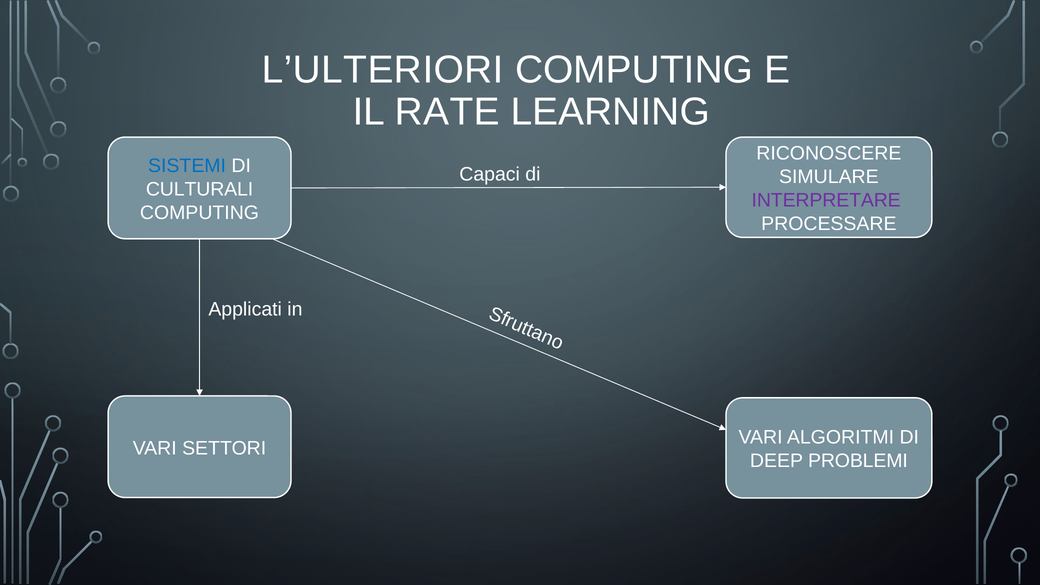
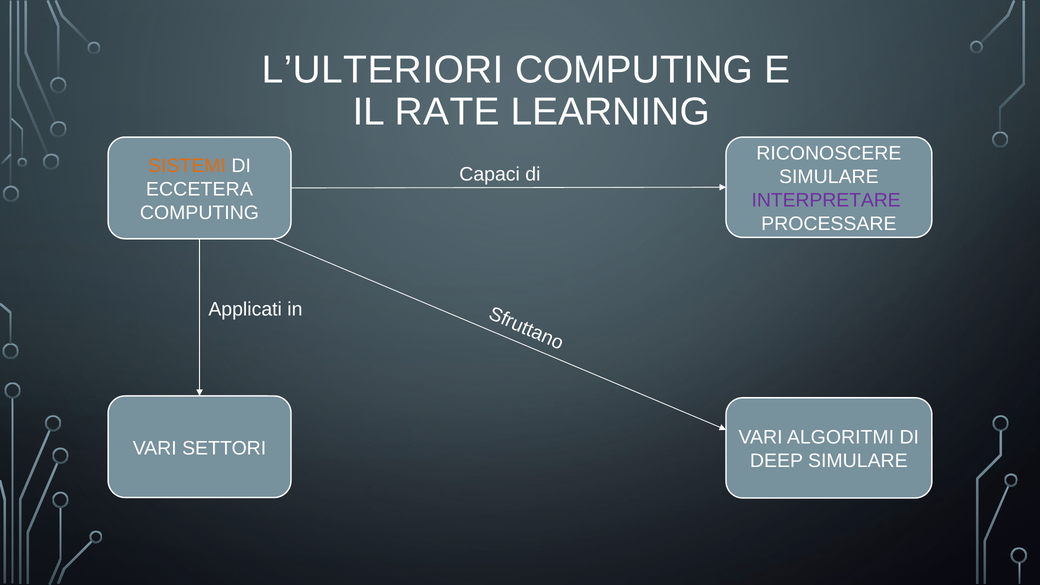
SISTEMI colour: blue -> orange
CULTURALI: CULTURALI -> ECCETERA
DEEP PROBLEMI: PROBLEMI -> SIMULARE
